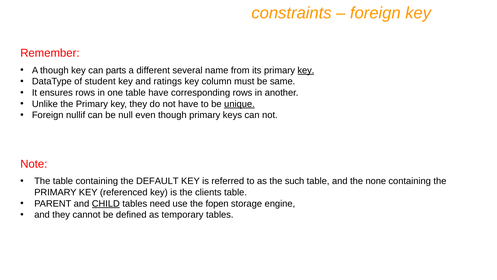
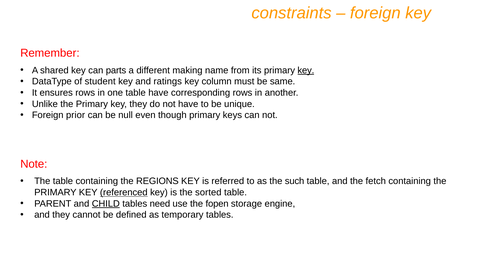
A though: though -> shared
several: several -> making
unique underline: present -> none
nullif: nullif -> prior
DEFAULT: DEFAULT -> REGIONS
none: none -> fetch
referenced underline: none -> present
clients: clients -> sorted
